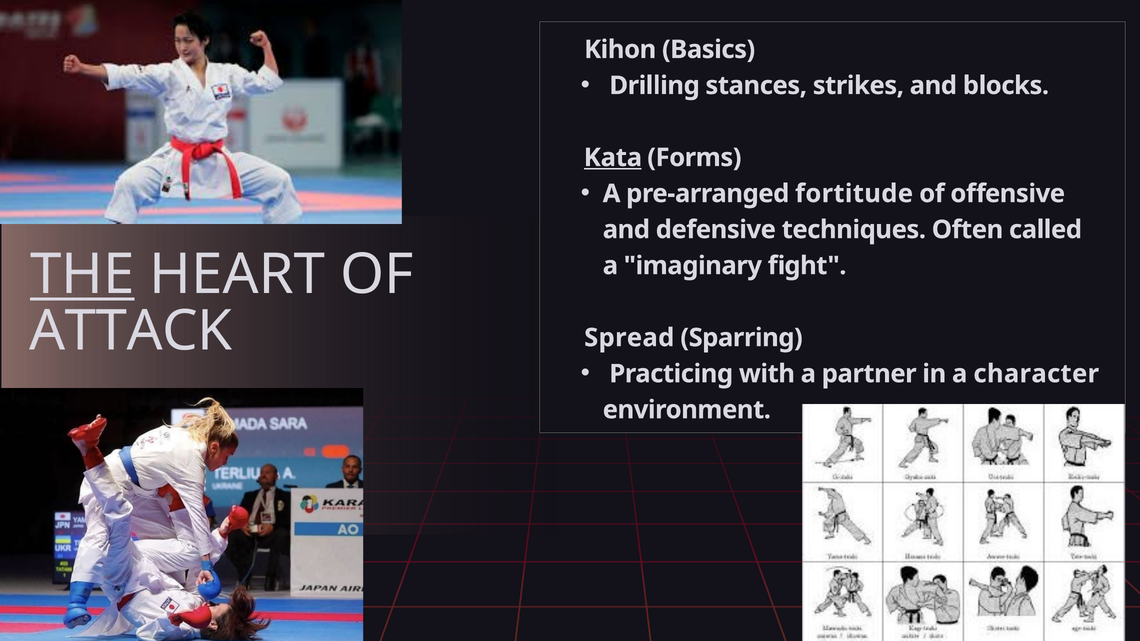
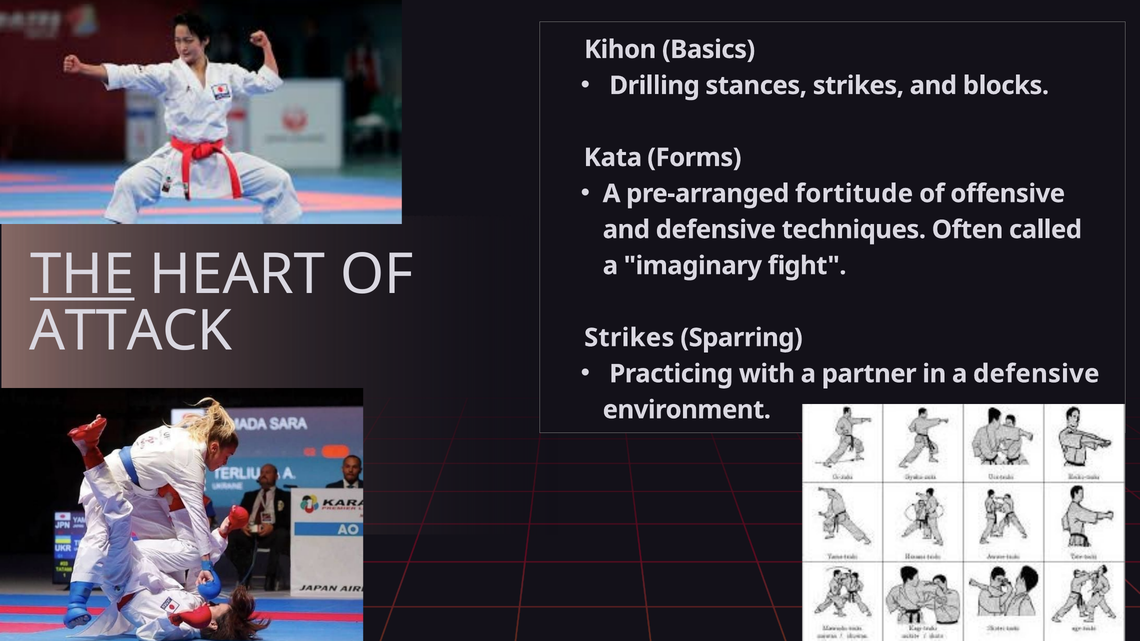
Kata underline: present -> none
Spread at (629, 338): Spread -> Strikes
a character: character -> defensive
